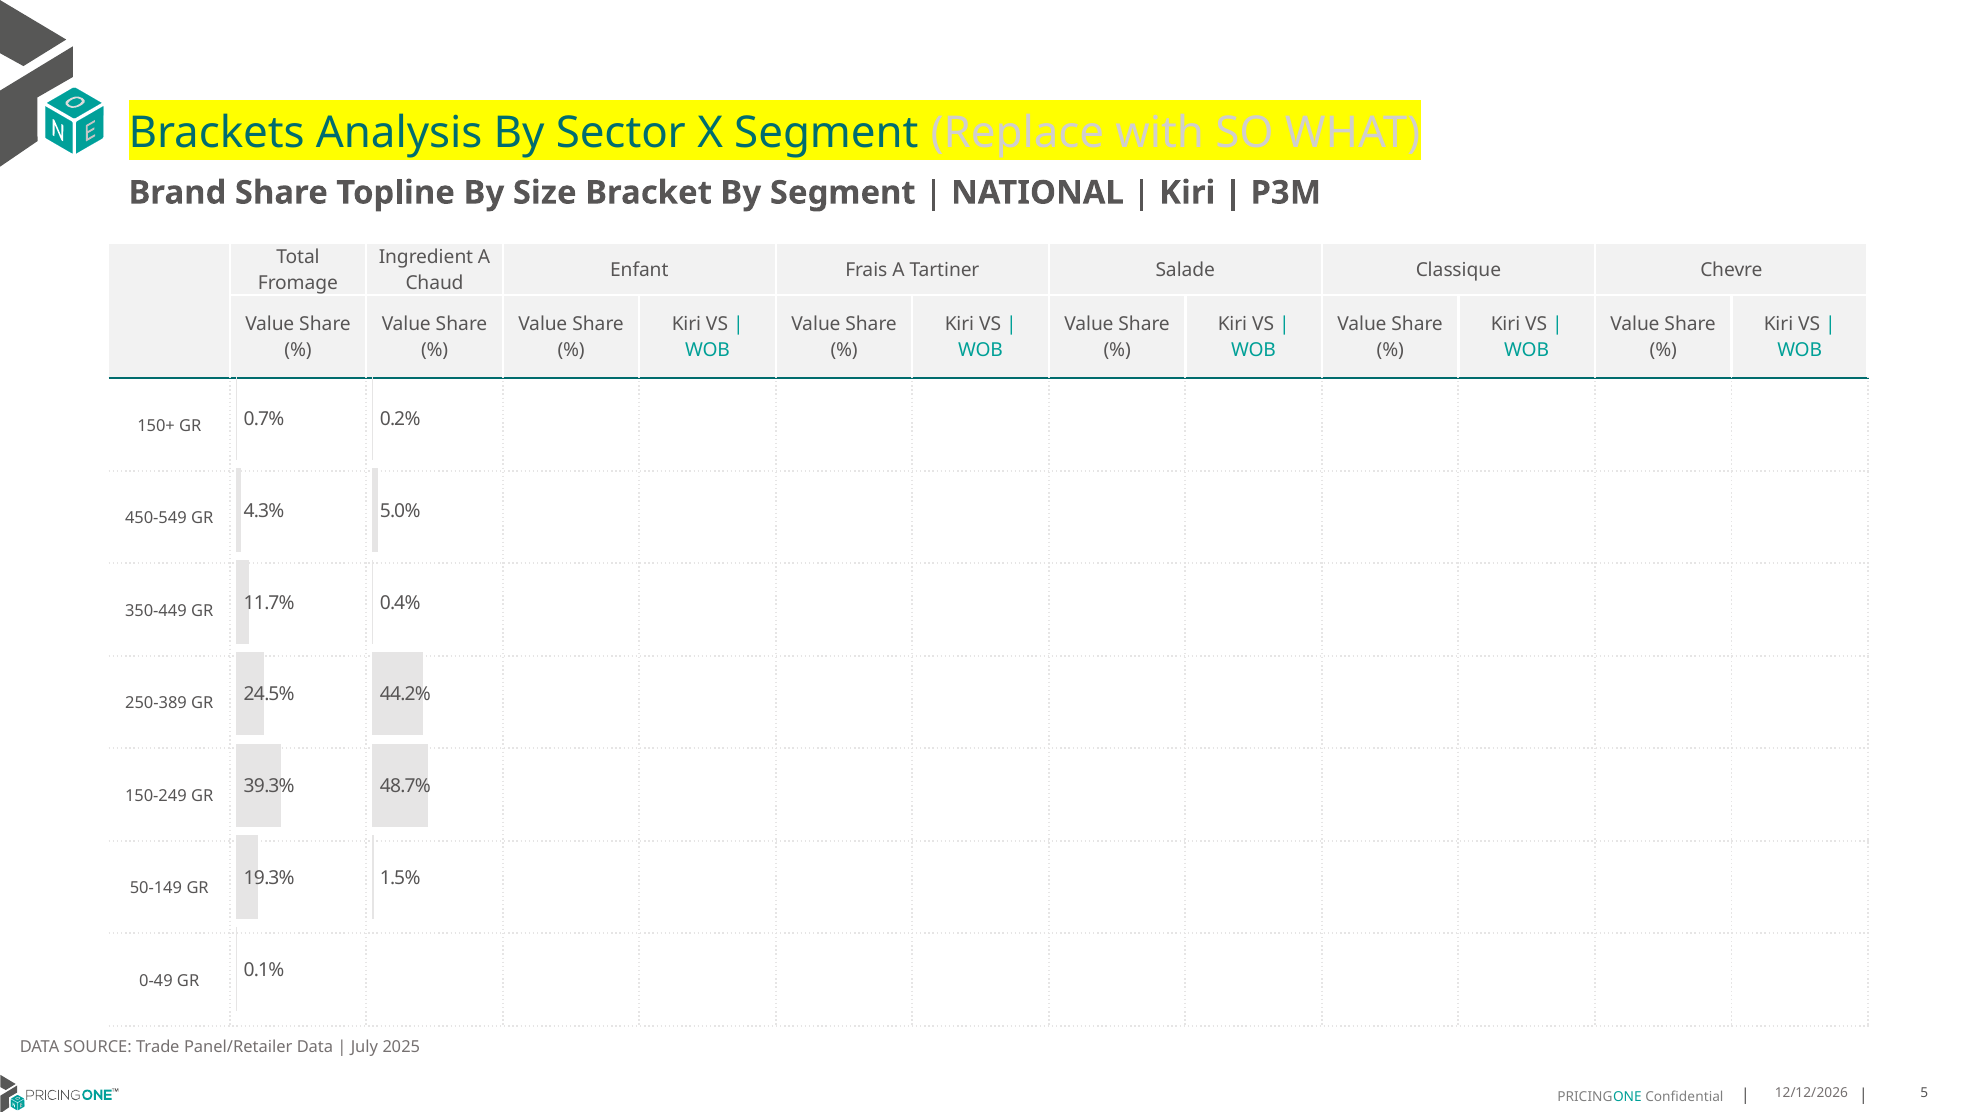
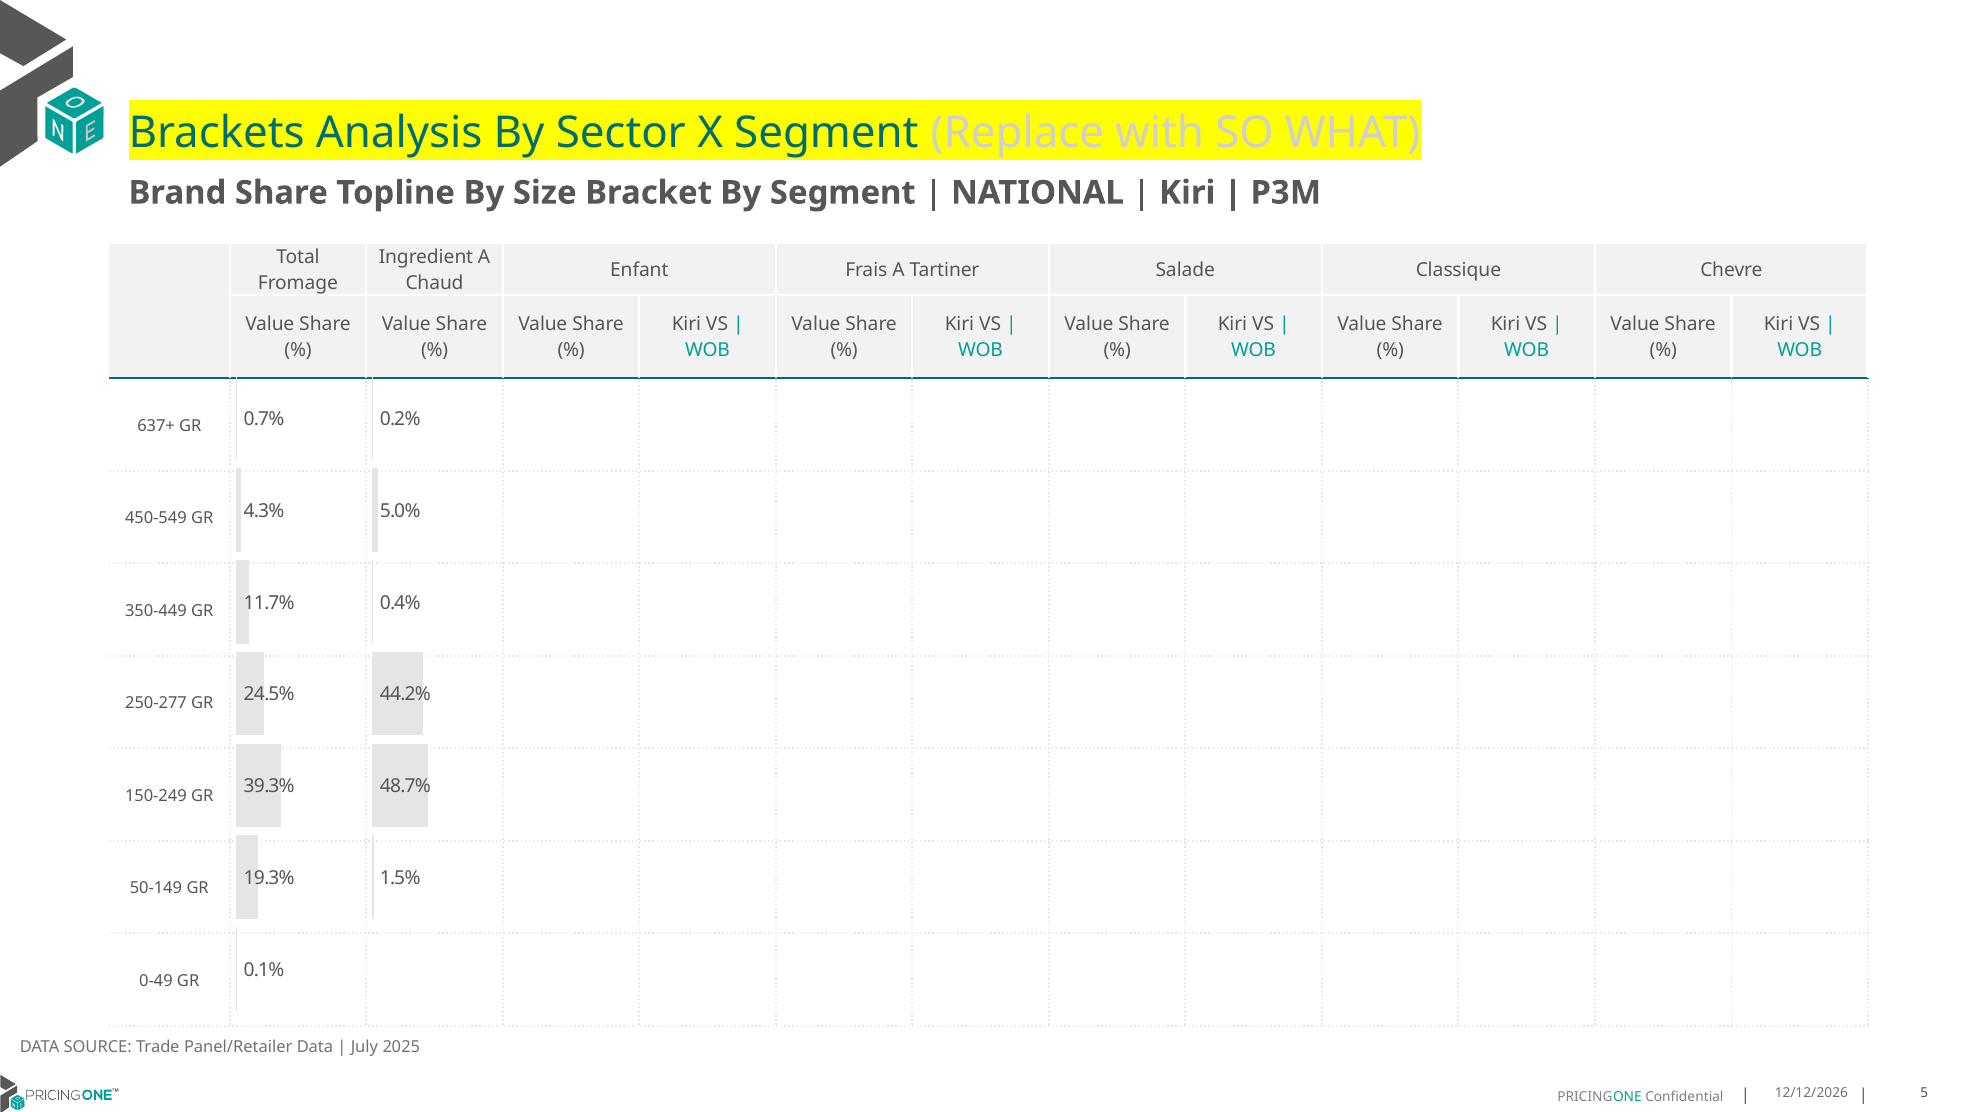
150+: 150+ -> 637+
250-389: 250-389 -> 250-277
